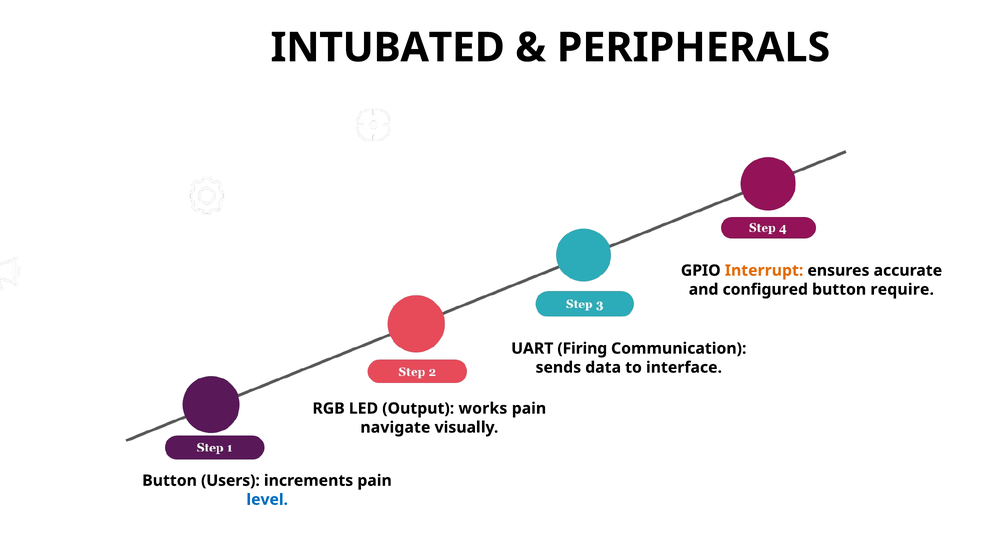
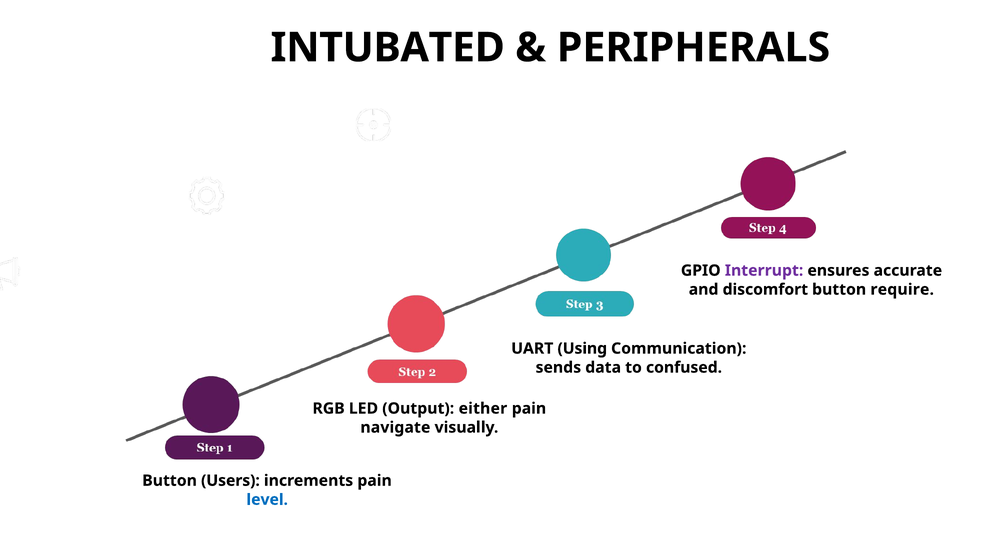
Interrupt colour: orange -> purple
configured: configured -> discomfort
Firing: Firing -> Using
interface: interface -> confused
works: works -> either
